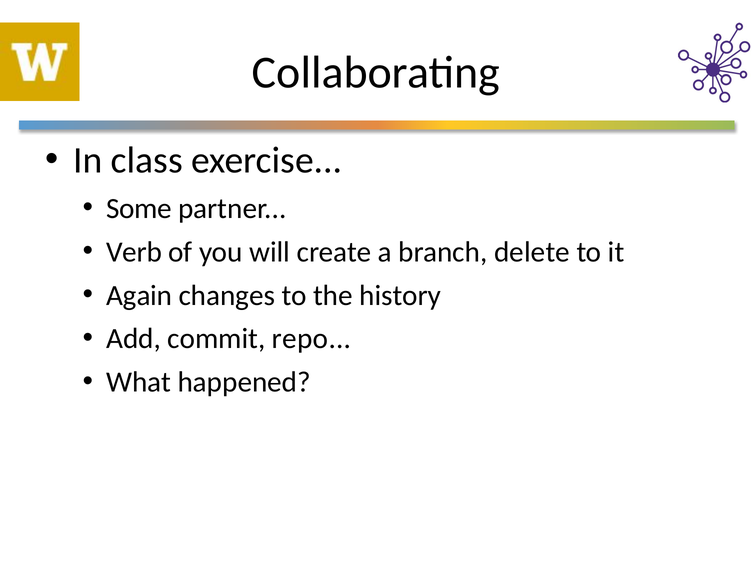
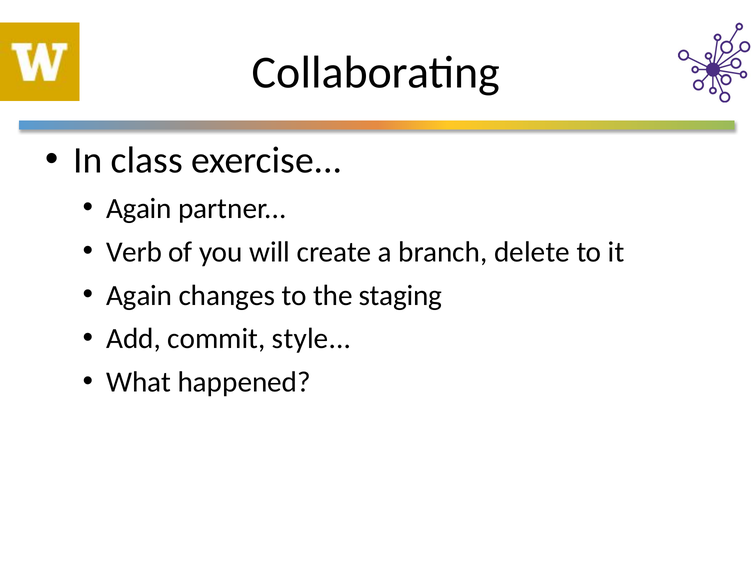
Some at (139, 208): Some -> Again
history: history -> staging
repo: repo -> style
